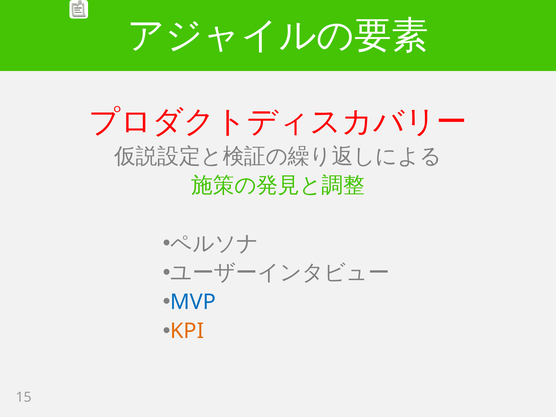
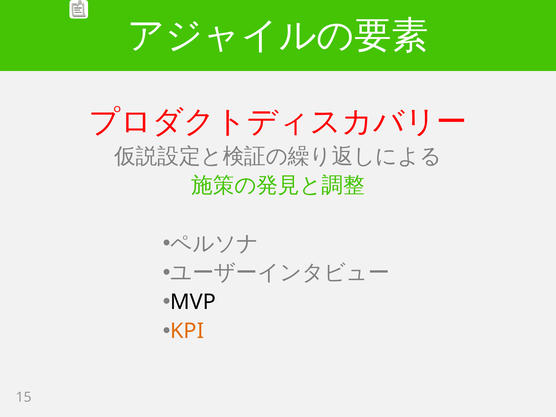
MVP colour: blue -> black
